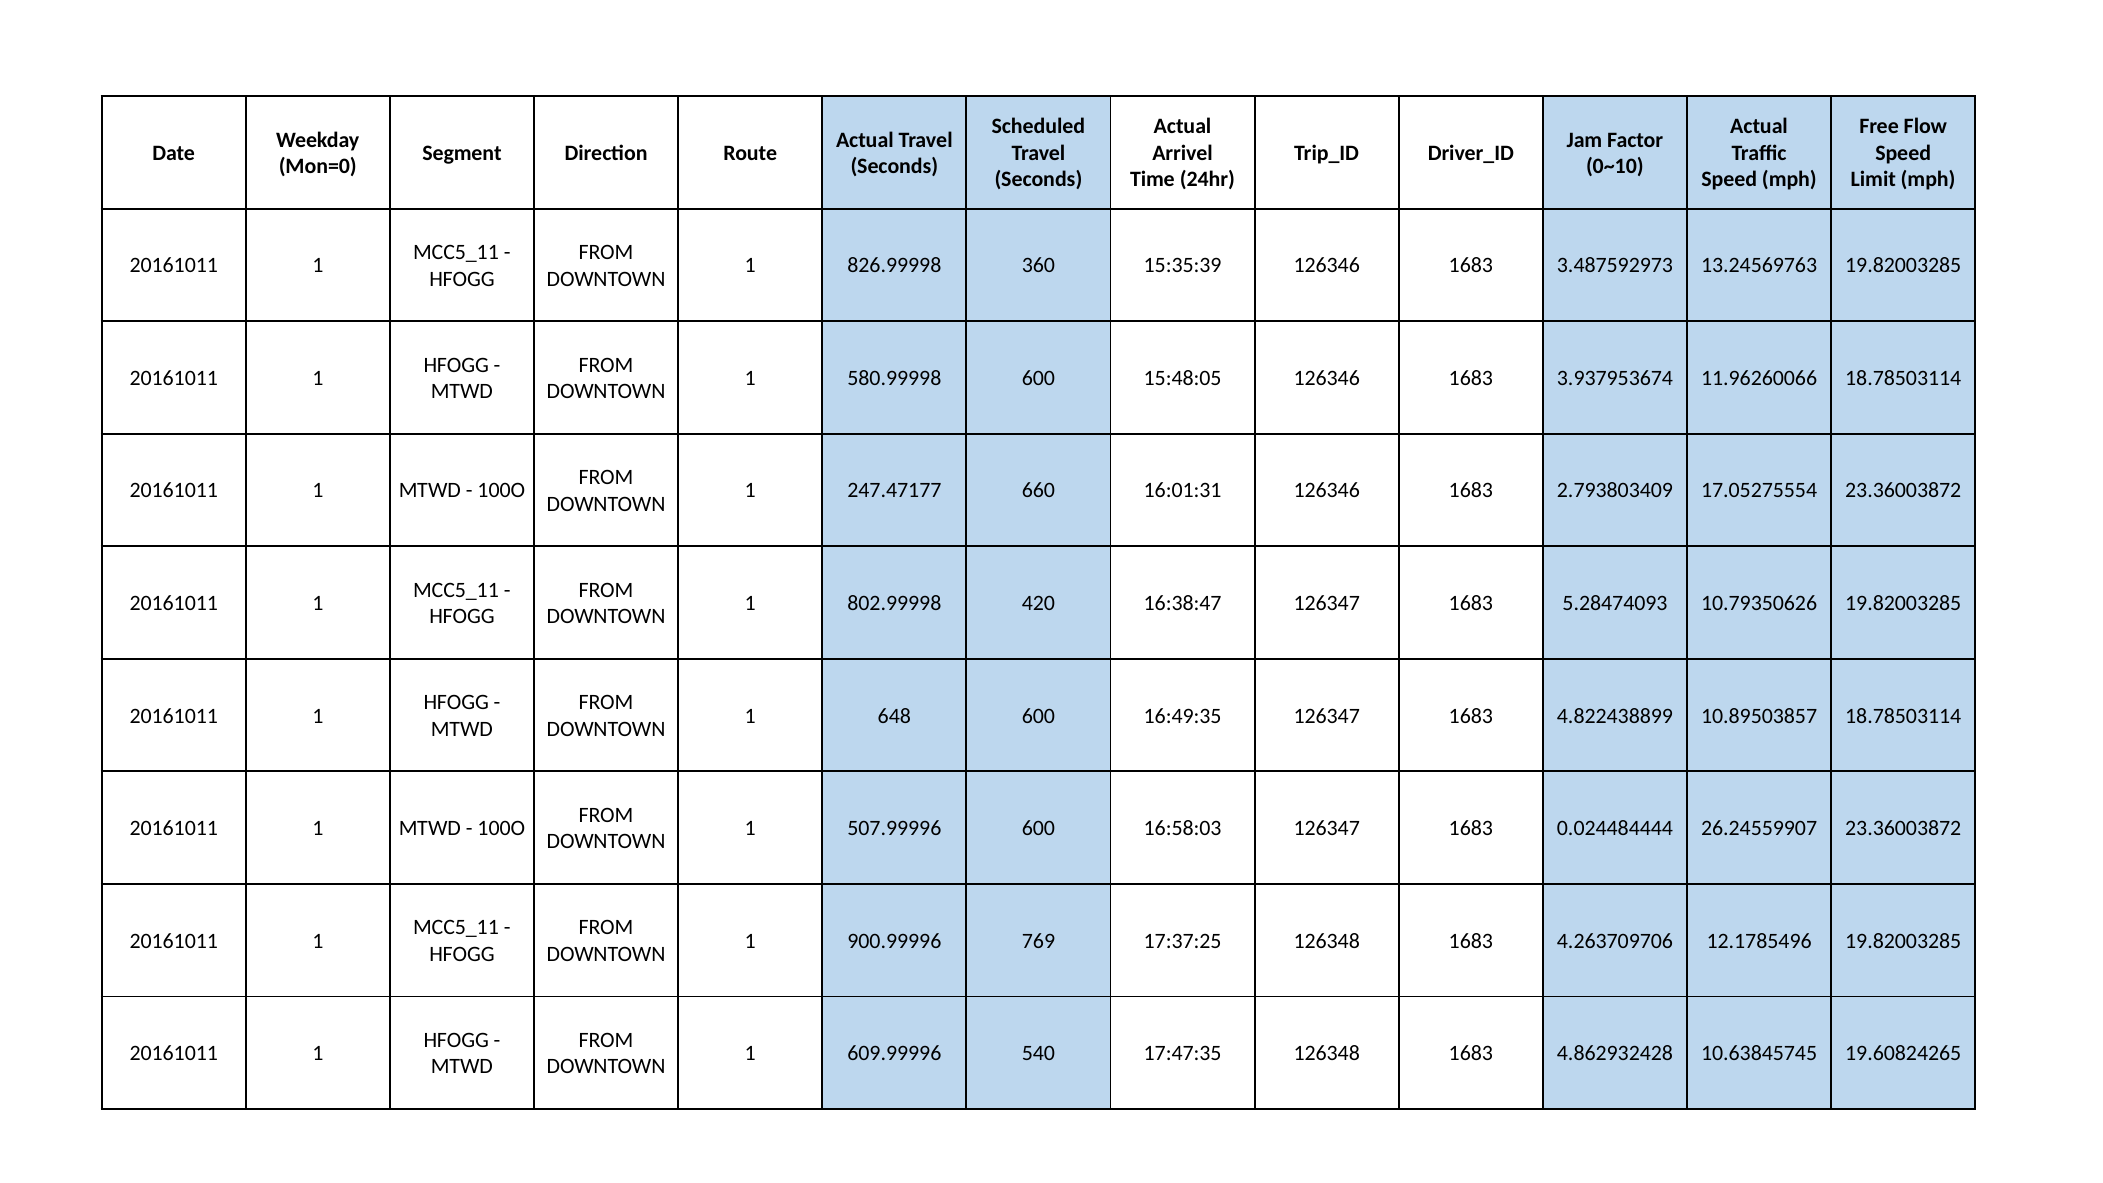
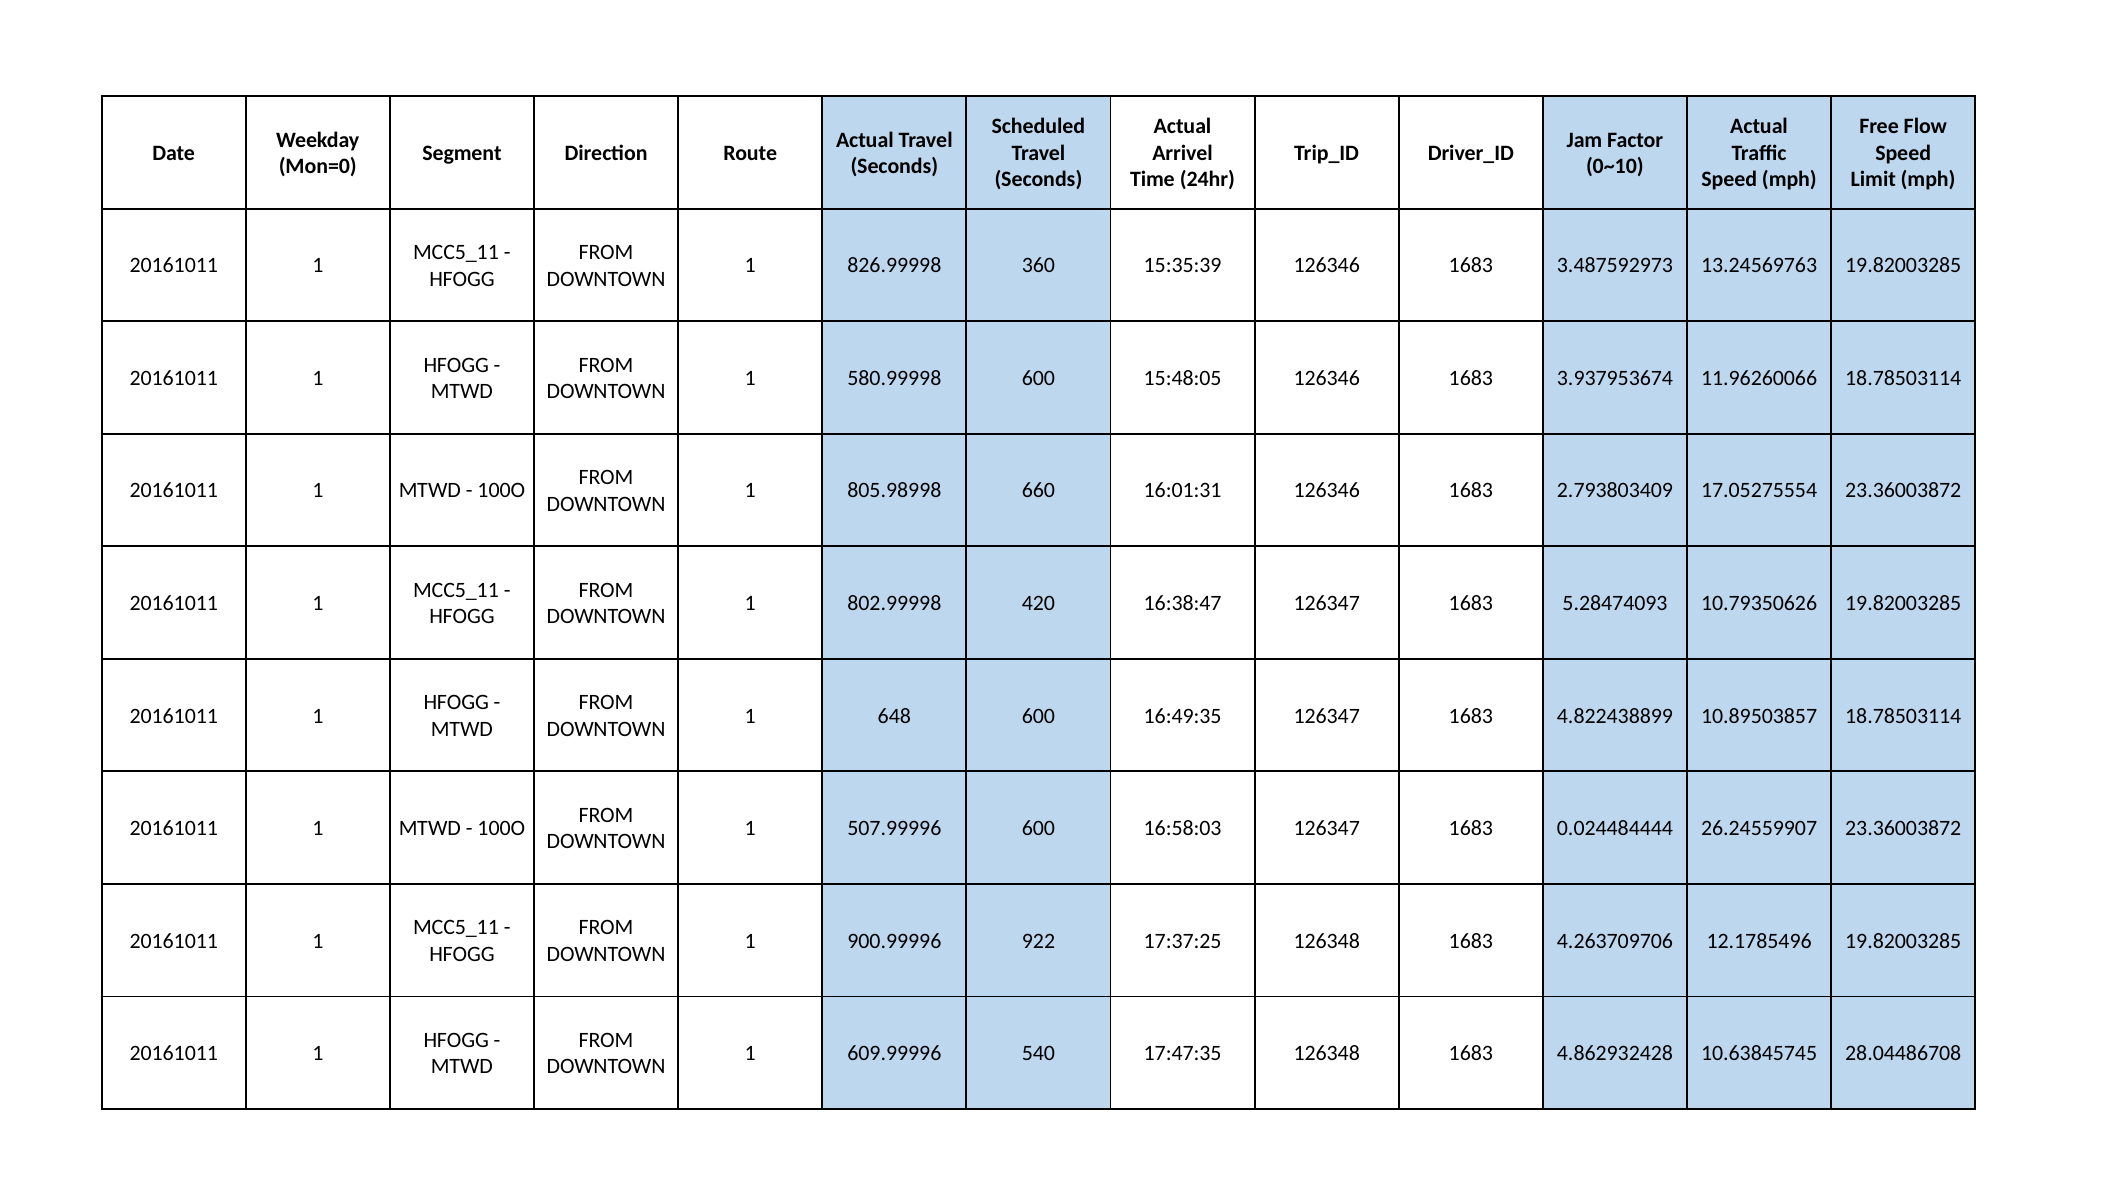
247.47177: 247.47177 -> 805.98998
769: 769 -> 922
19.60824265: 19.60824265 -> 28.04486708
